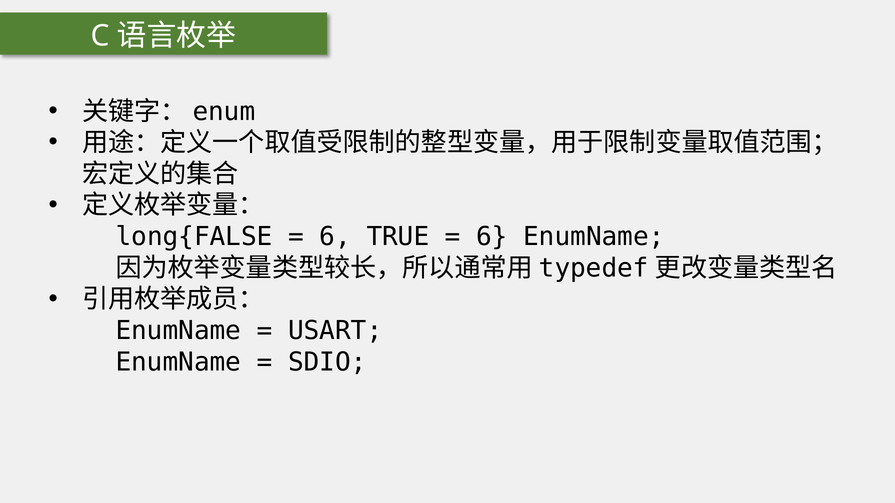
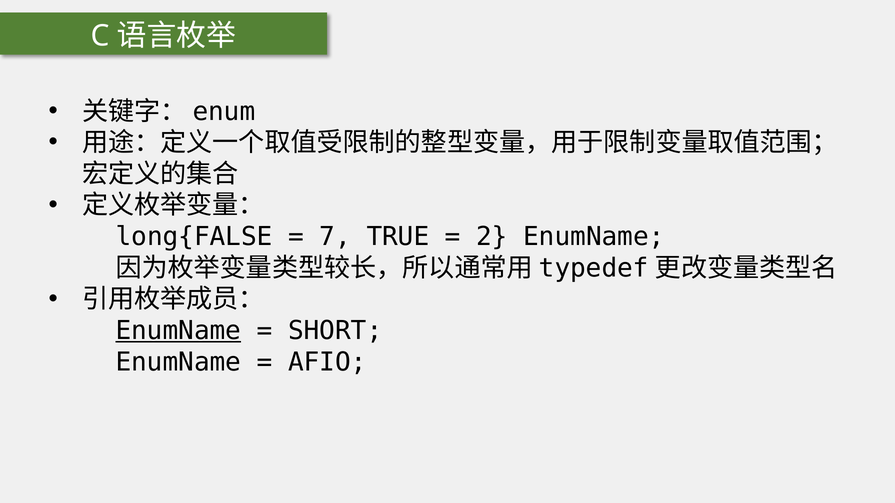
6 at (335, 237): 6 -> 7
6 at (492, 237): 6 -> 2
EnumName at (178, 331) underline: none -> present
USART: USART -> SHORT
SDIO: SDIO -> AFIO
